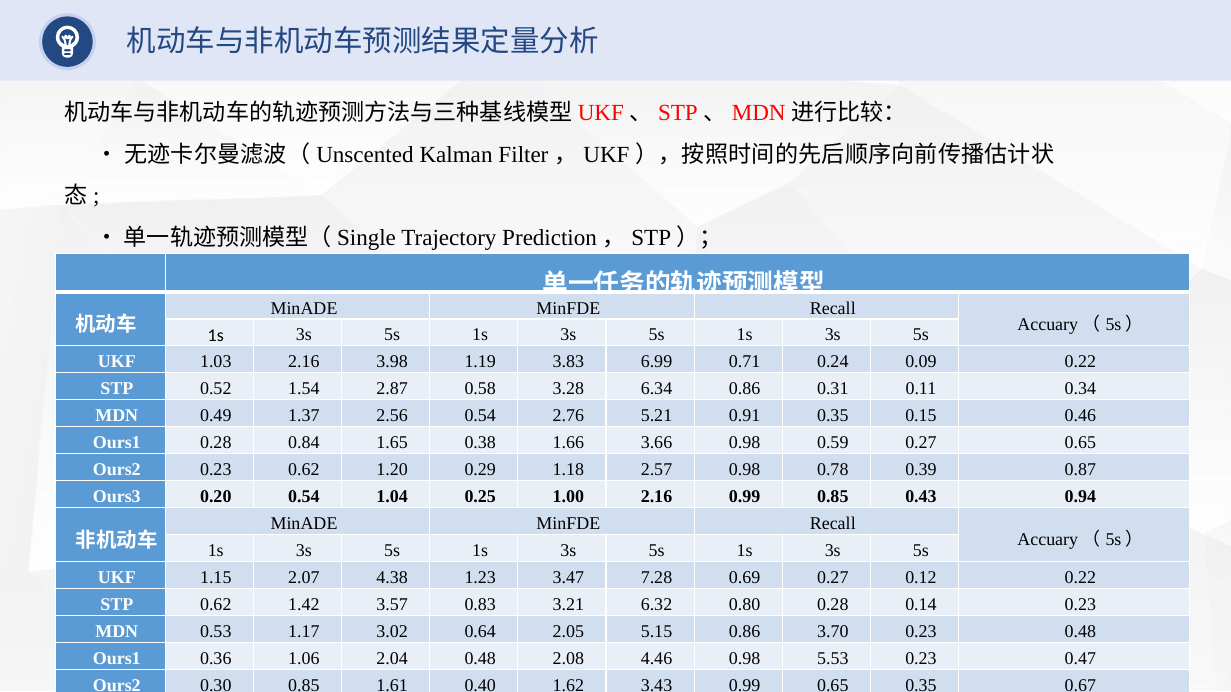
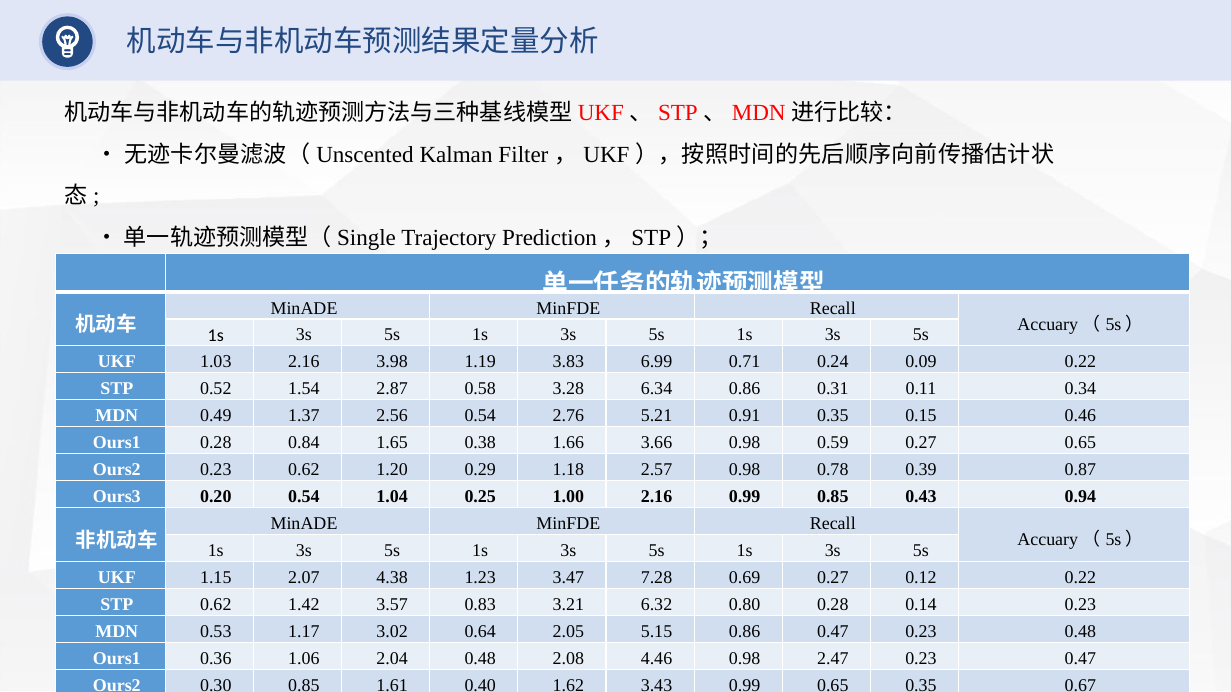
0.86 3.70: 3.70 -> 0.47
5.53: 5.53 -> 2.47
